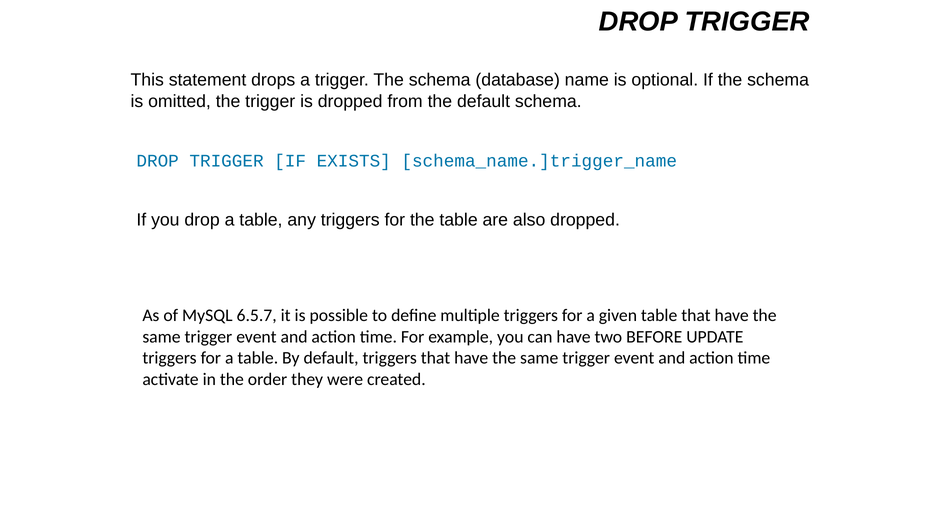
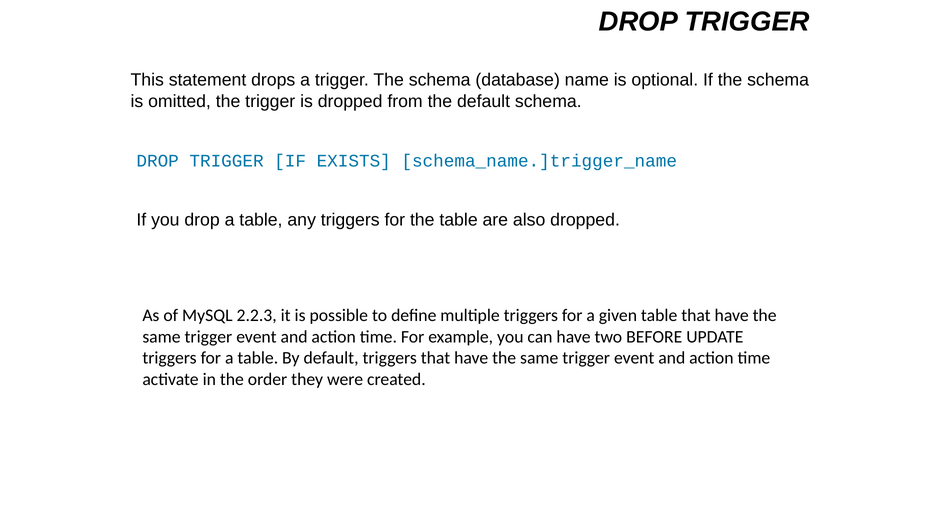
6.5.7: 6.5.7 -> 2.2.3
